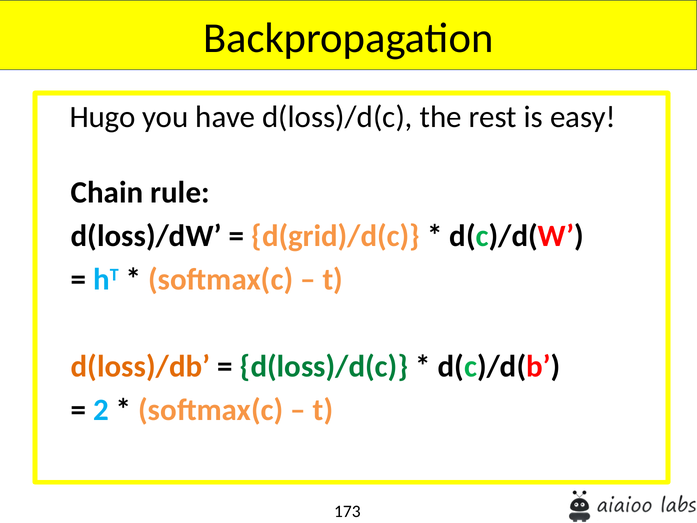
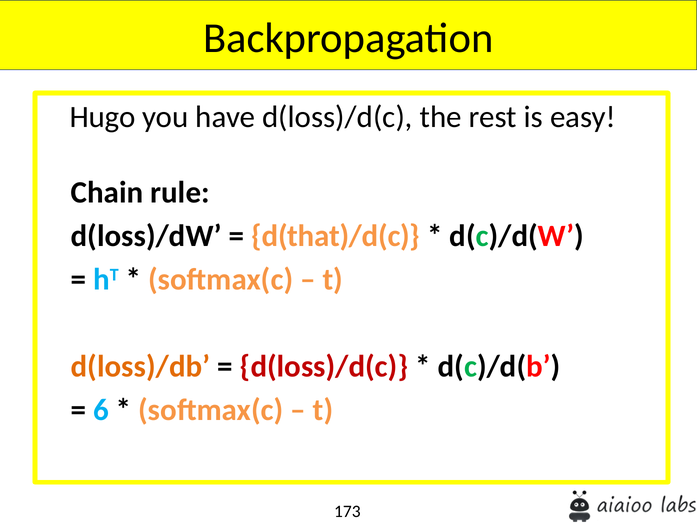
d(grid)/d(c: d(grid)/d(c -> d(that)/d(c
d(loss)/d(c at (324, 366) colour: green -> red
2: 2 -> 6
